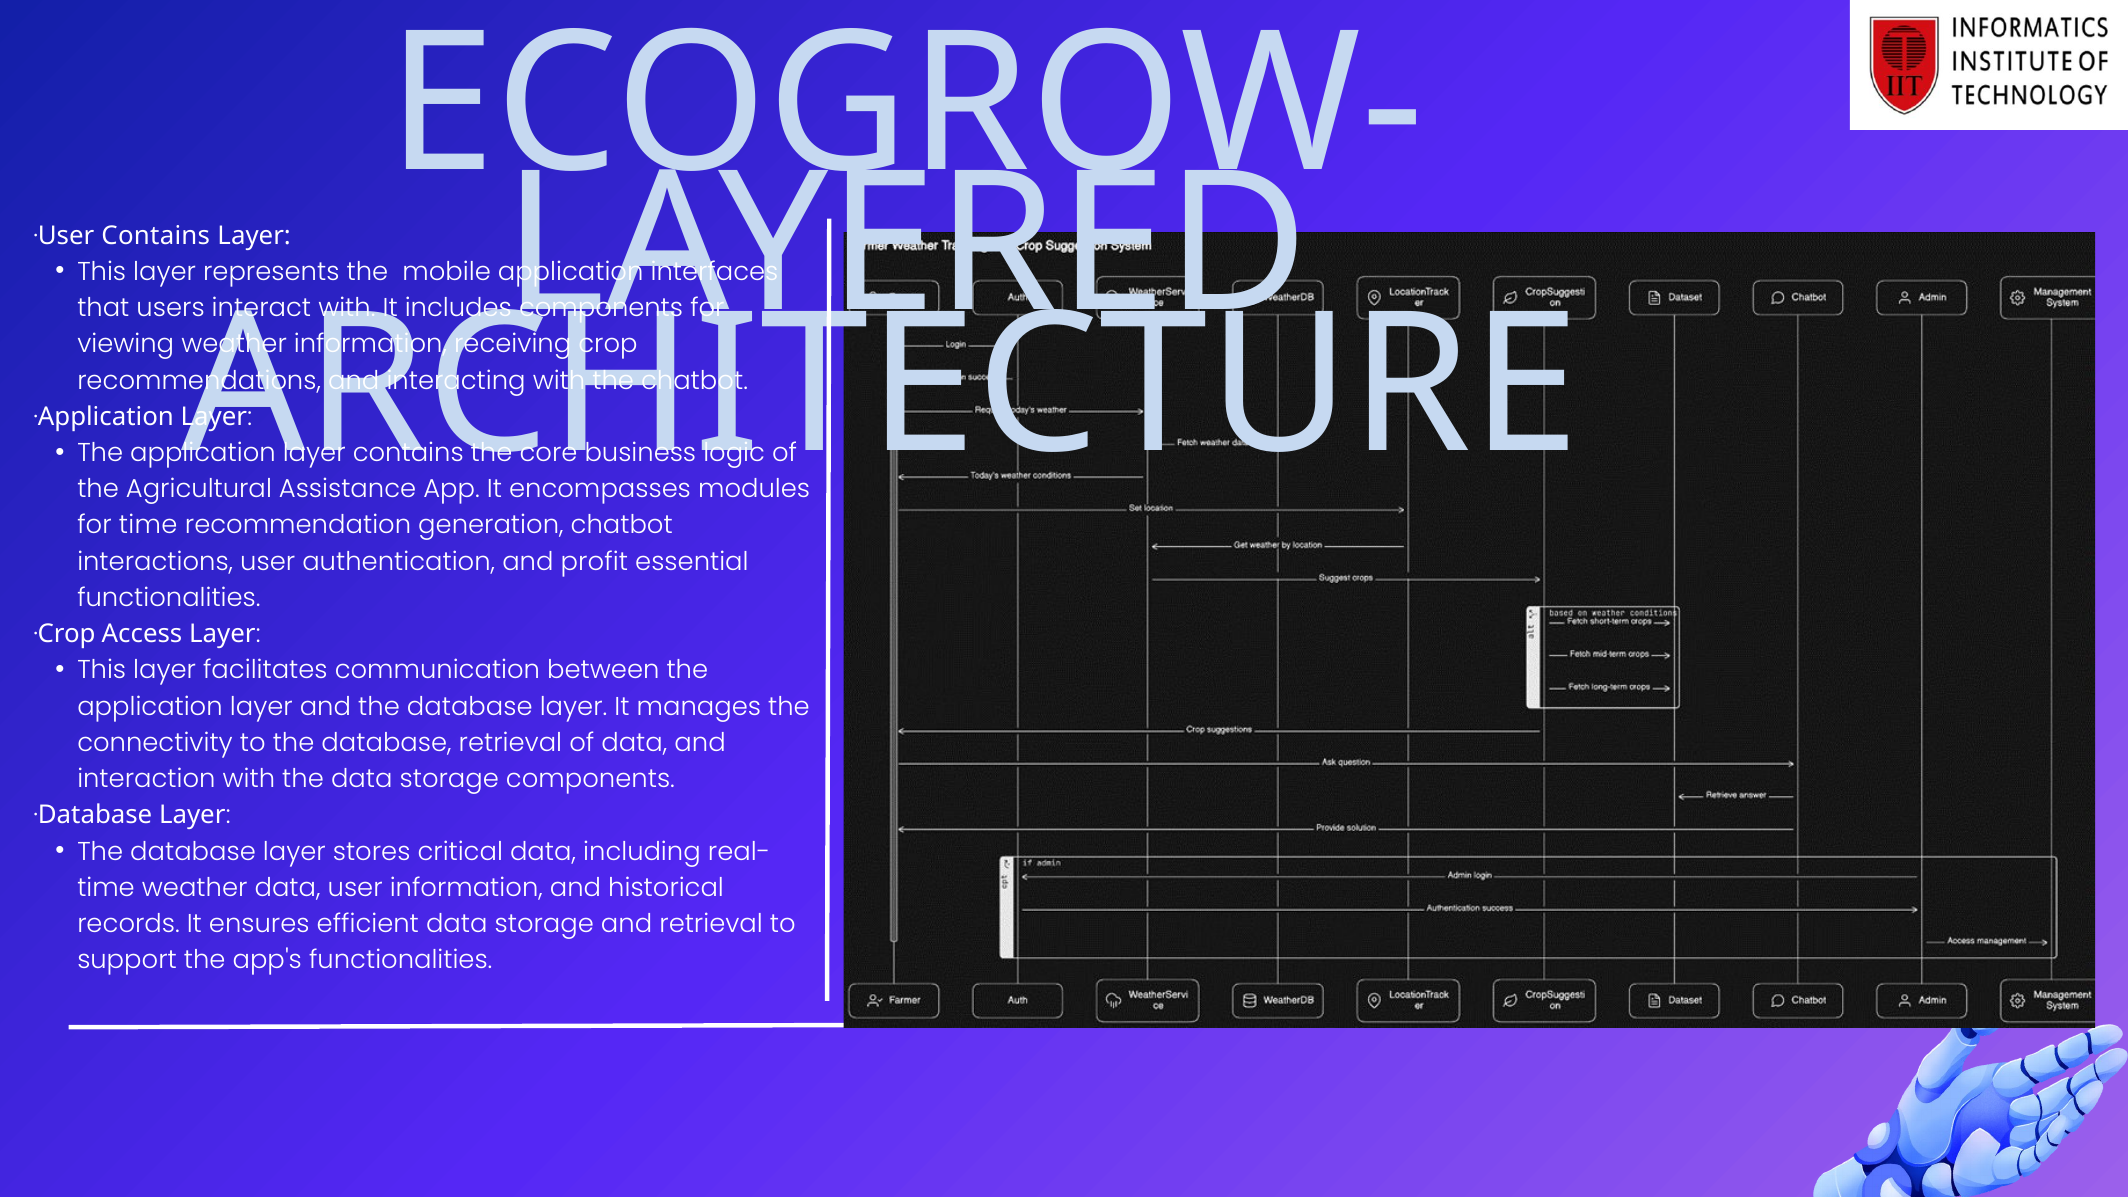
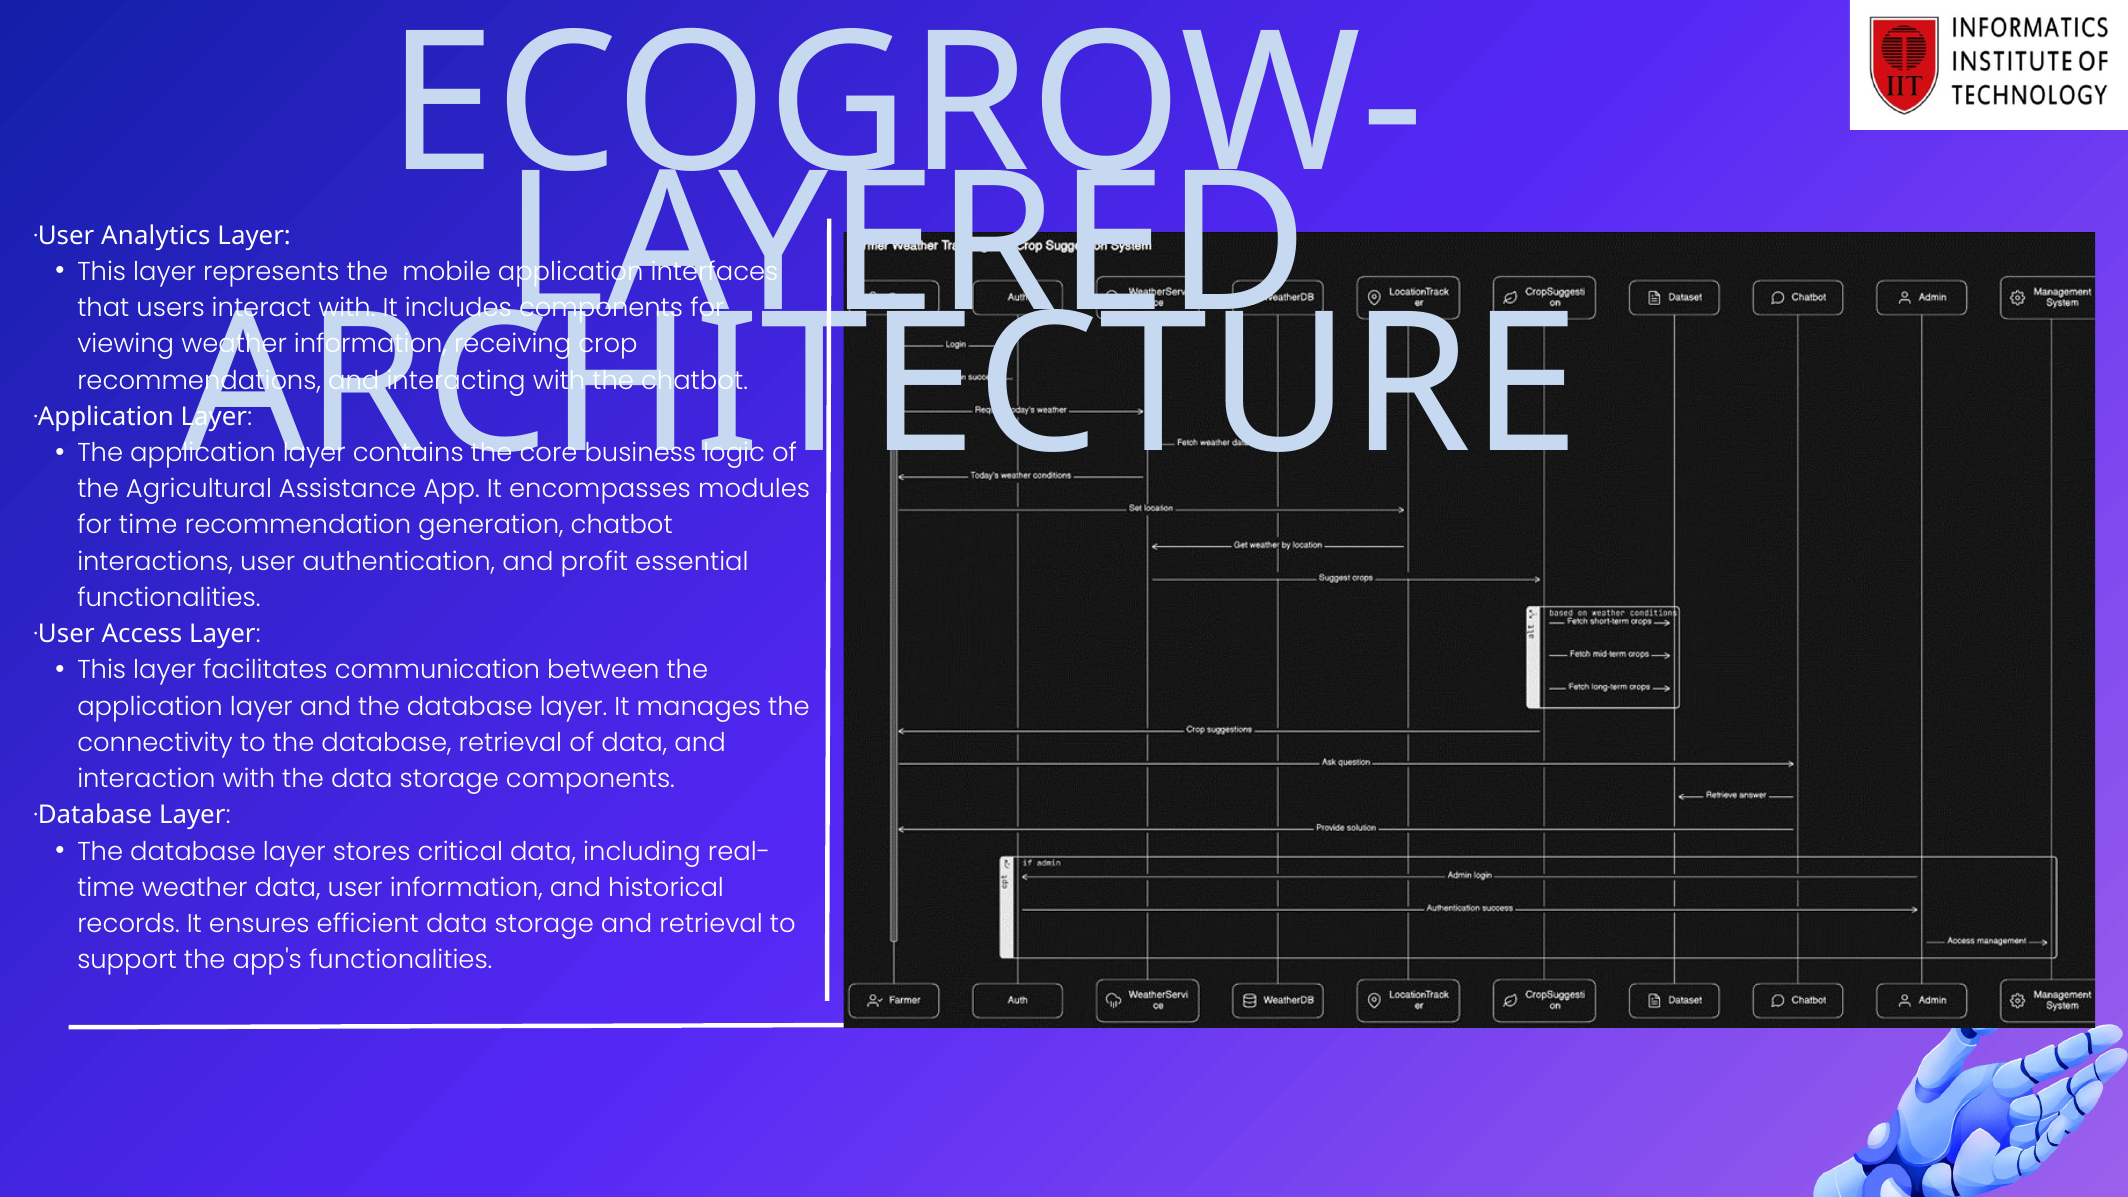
User Contains: Contains -> Analytics
Crop at (67, 634): Crop -> User
